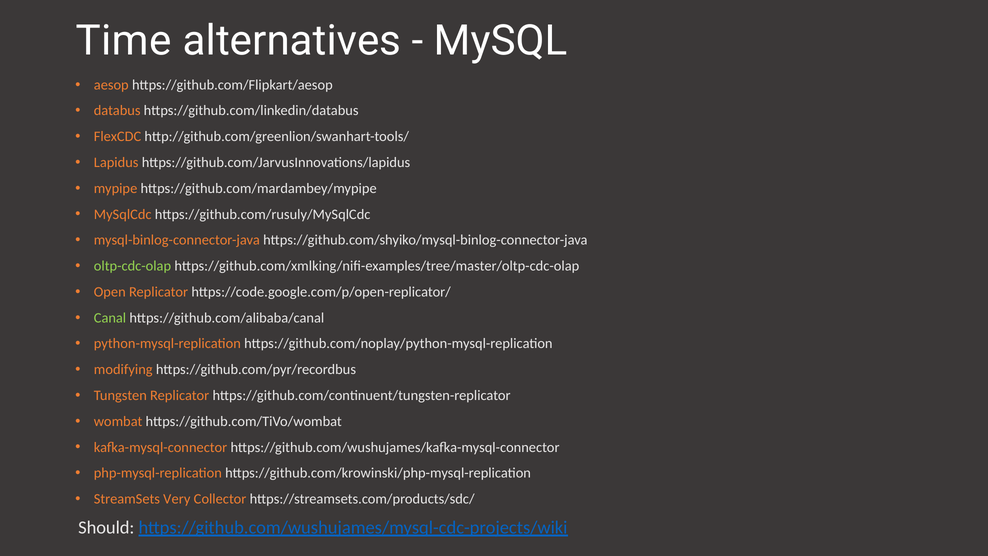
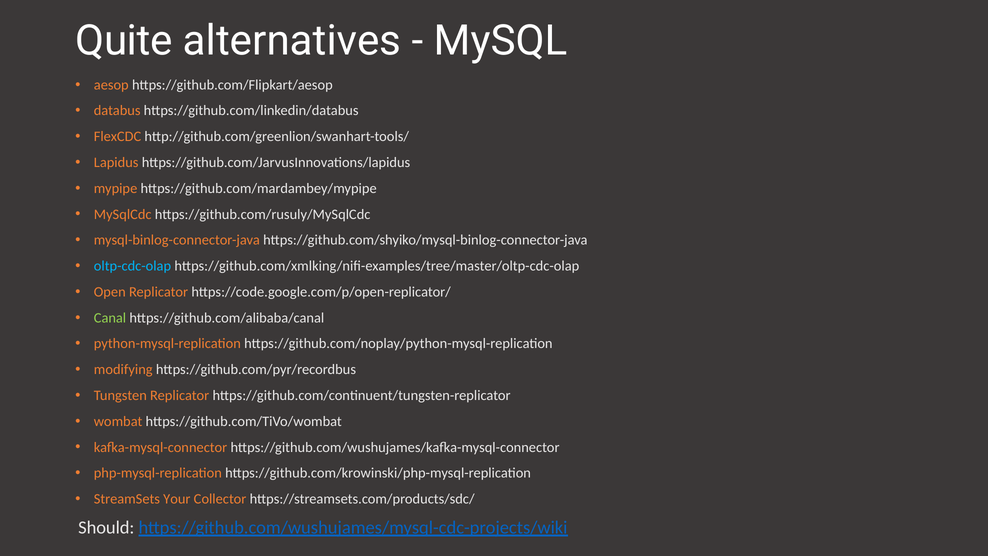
Time: Time -> Quite
oltp-cdc-olap colour: light green -> light blue
Very: Very -> Your
